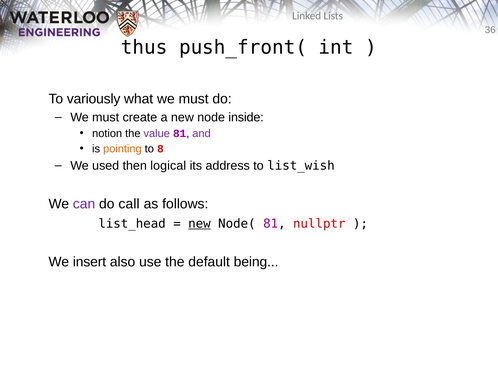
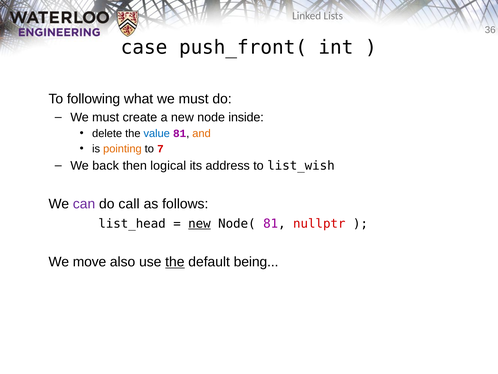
thus: thus -> case
variously: variously -> following
notion: notion -> delete
value colour: purple -> blue
and colour: purple -> orange
8: 8 -> 7
used: used -> back
insert: insert -> move
the at (175, 262) underline: none -> present
